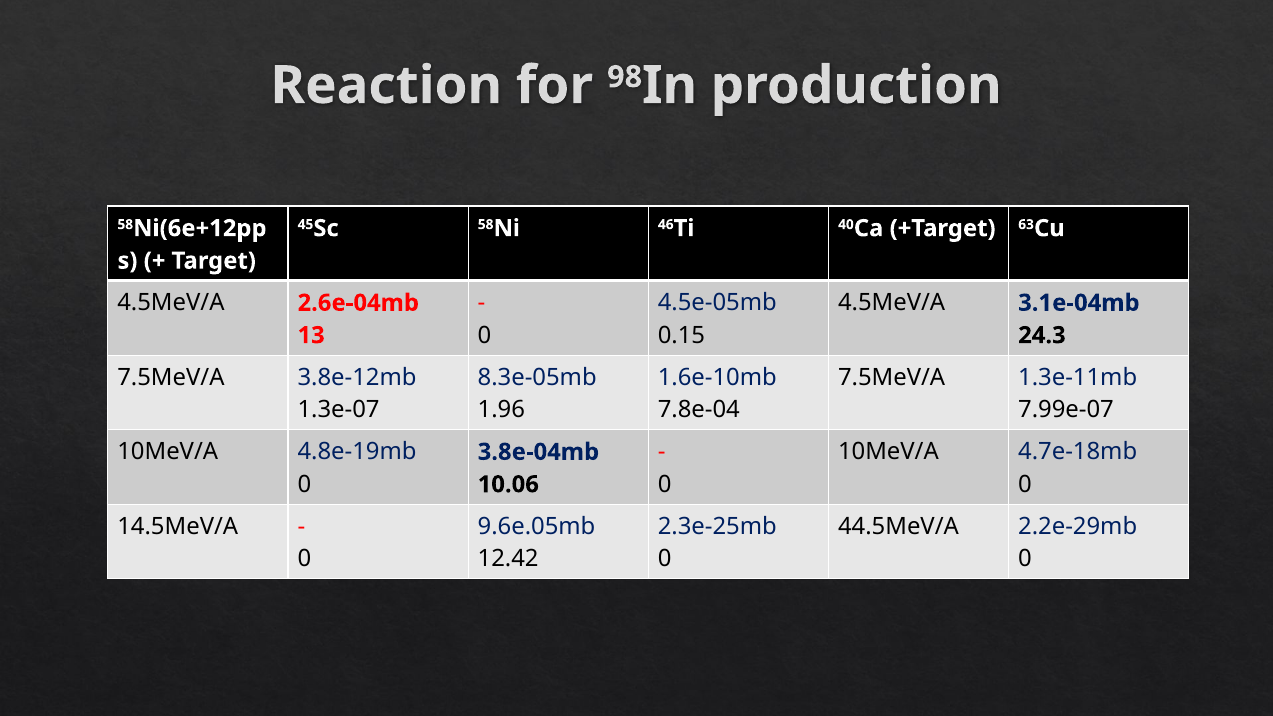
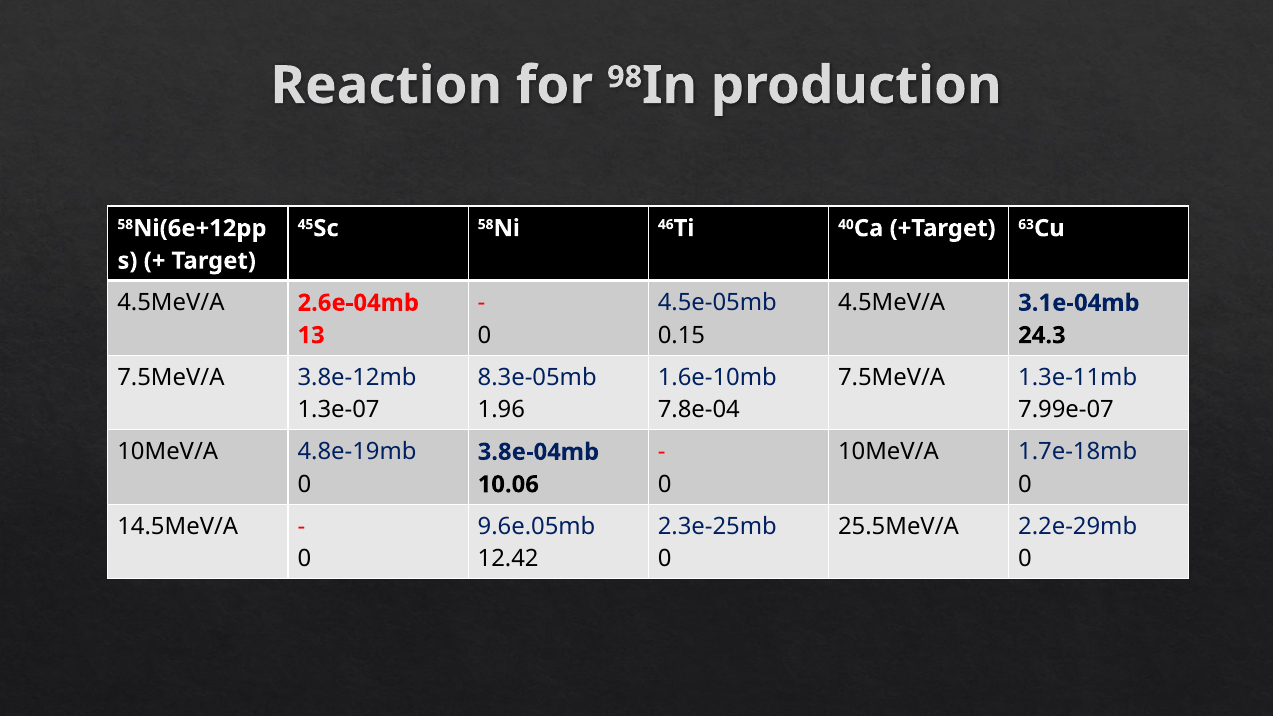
4.7e-18mb: 4.7e-18mb -> 1.7e-18mb
44.5MeV/A: 44.5MeV/A -> 25.5MeV/A
